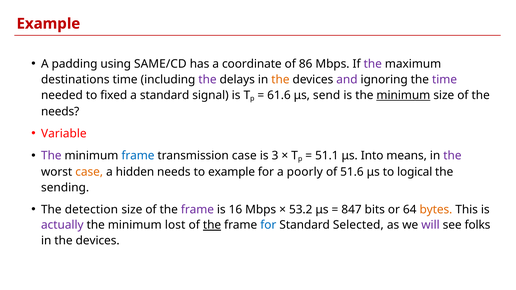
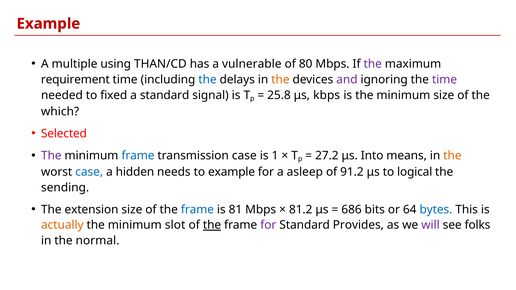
padding: padding -> multiple
SAME/CD: SAME/CD -> THAN/CD
coordinate: coordinate -> vulnerable
86: 86 -> 80
destinations: destinations -> requirement
the at (207, 80) colour: purple -> blue
61.6: 61.6 -> 25.8
send: send -> kbps
minimum at (403, 95) underline: present -> none
needs at (60, 112): needs -> which
Variable: Variable -> Selected
3: 3 -> 1
51.1: 51.1 -> 27.2
the at (452, 156) colour: purple -> orange
case at (89, 172) colour: orange -> blue
poorly: poorly -> asleep
51.6: 51.6 -> 91.2
detection: detection -> extension
frame at (197, 210) colour: purple -> blue
16: 16 -> 81
53.2: 53.2 -> 81.2
847: 847 -> 686
bytes colour: orange -> blue
actually colour: purple -> orange
lost: lost -> slot
for at (268, 225) colour: blue -> purple
Selected: Selected -> Provides
devices at (98, 241): devices -> normal
